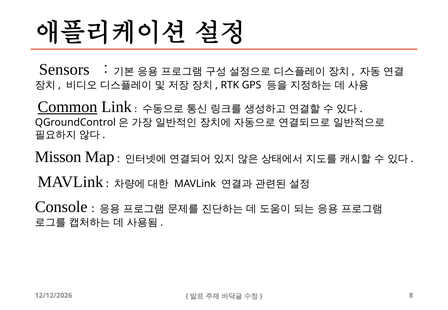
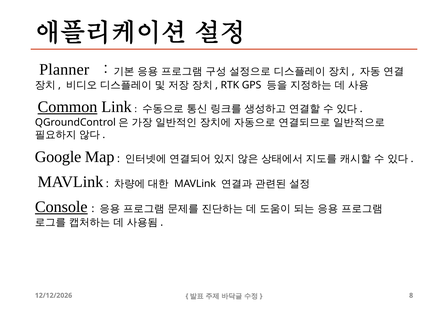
Sensors: Sensors -> Planner
Misson: Misson -> Google
Console underline: none -> present
